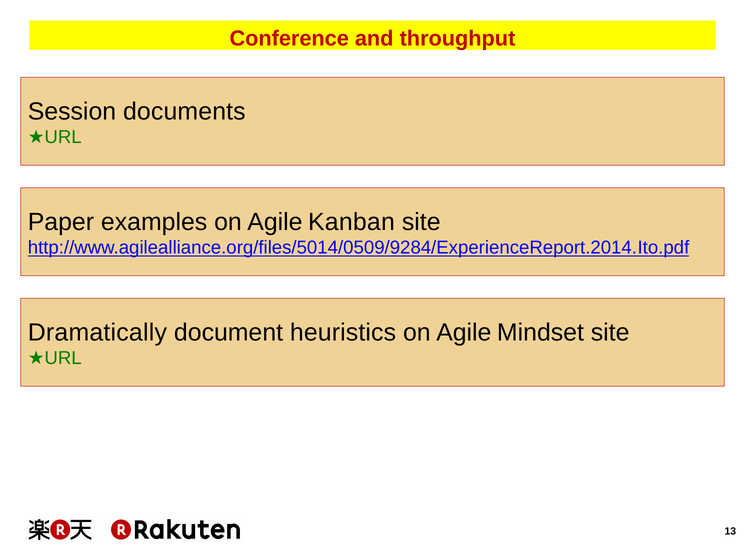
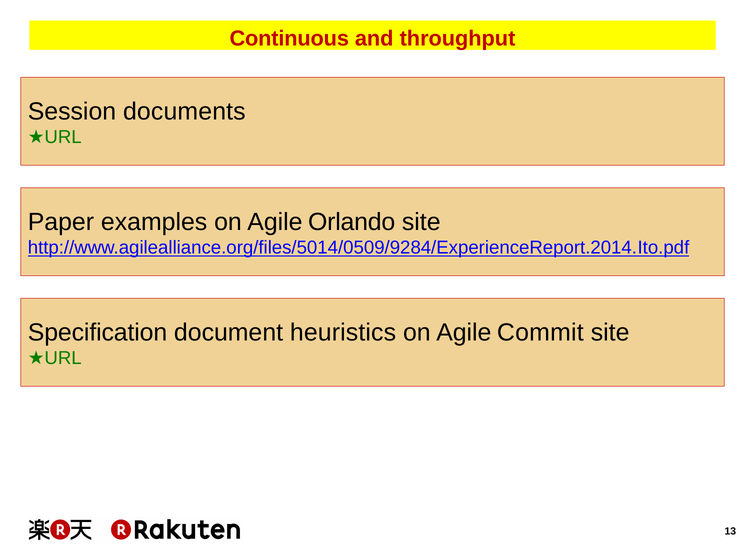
Conference: Conference -> Continuous
Kanban: Kanban -> Orlando
Dramatically: Dramatically -> Specification
Mindset: Mindset -> Commit
